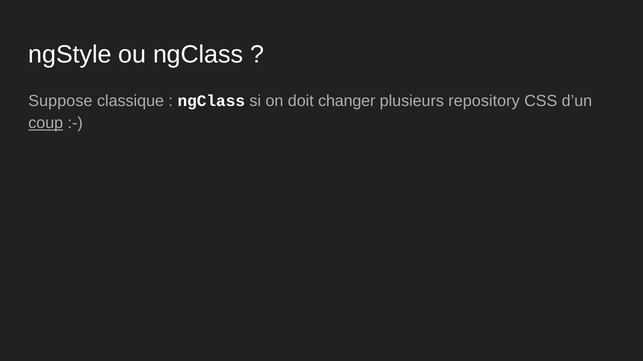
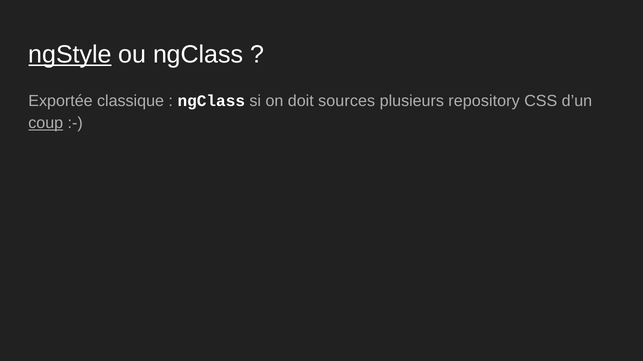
ngStyle underline: none -> present
Suppose: Suppose -> Exportée
changer: changer -> sources
